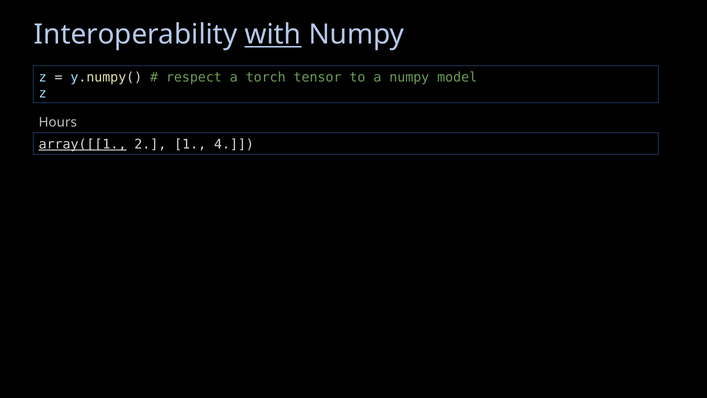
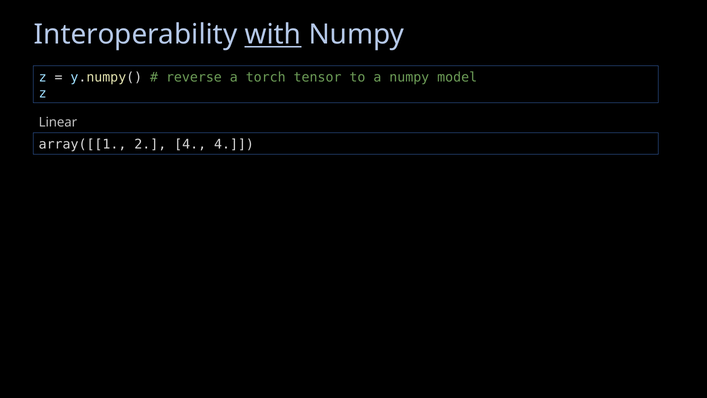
respect: respect -> reverse
Hours: Hours -> Linear
array([[1 underline: present -> none
2 1: 1 -> 4
